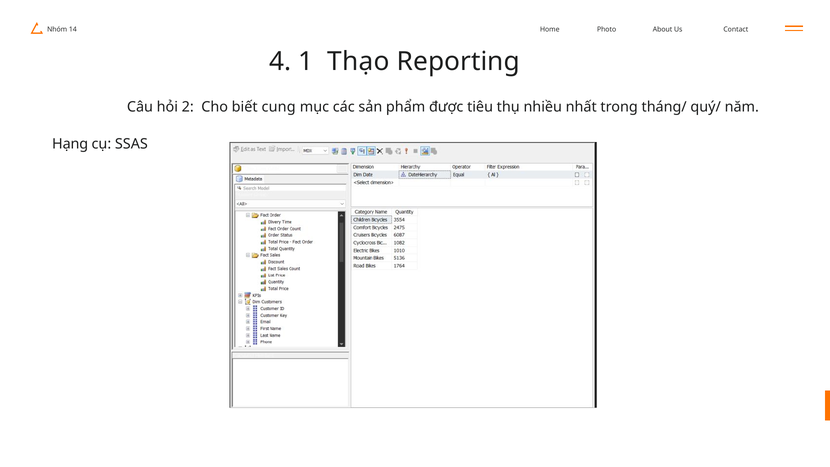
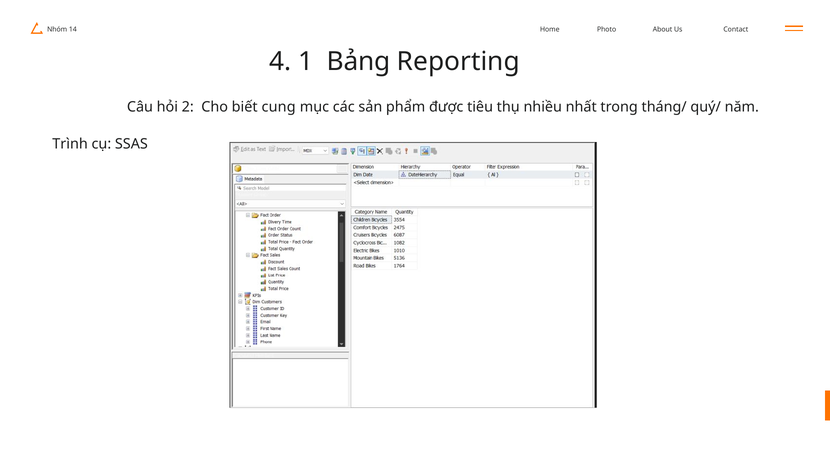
Thạo: Thạo -> Bảng
Hạng: Hạng -> Trình
